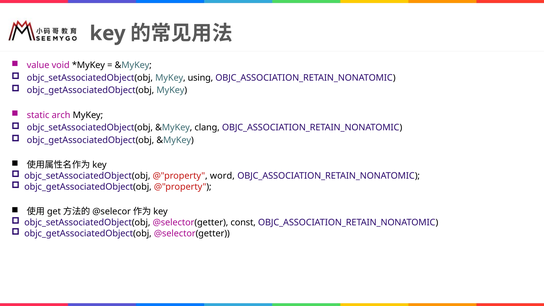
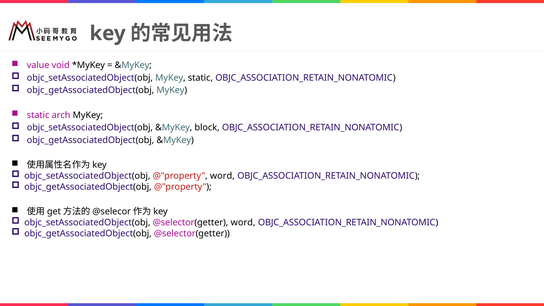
MyKey using: using -> static
clang: clang -> block
@selector(getter const: const -> word
